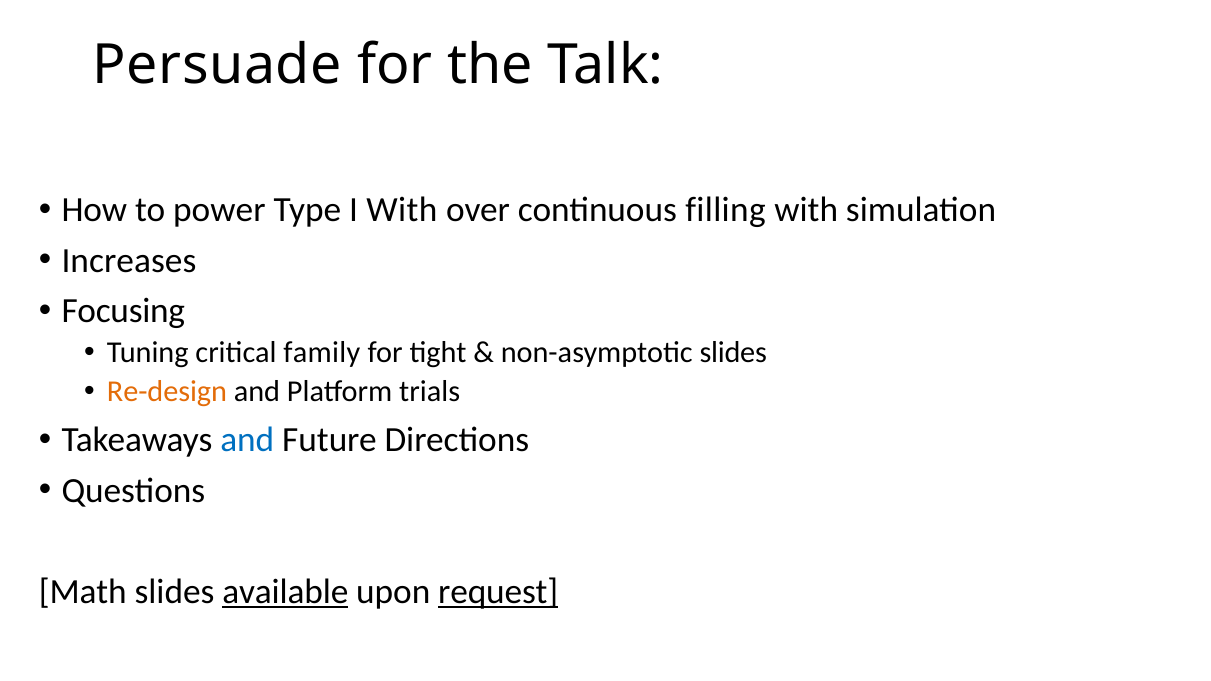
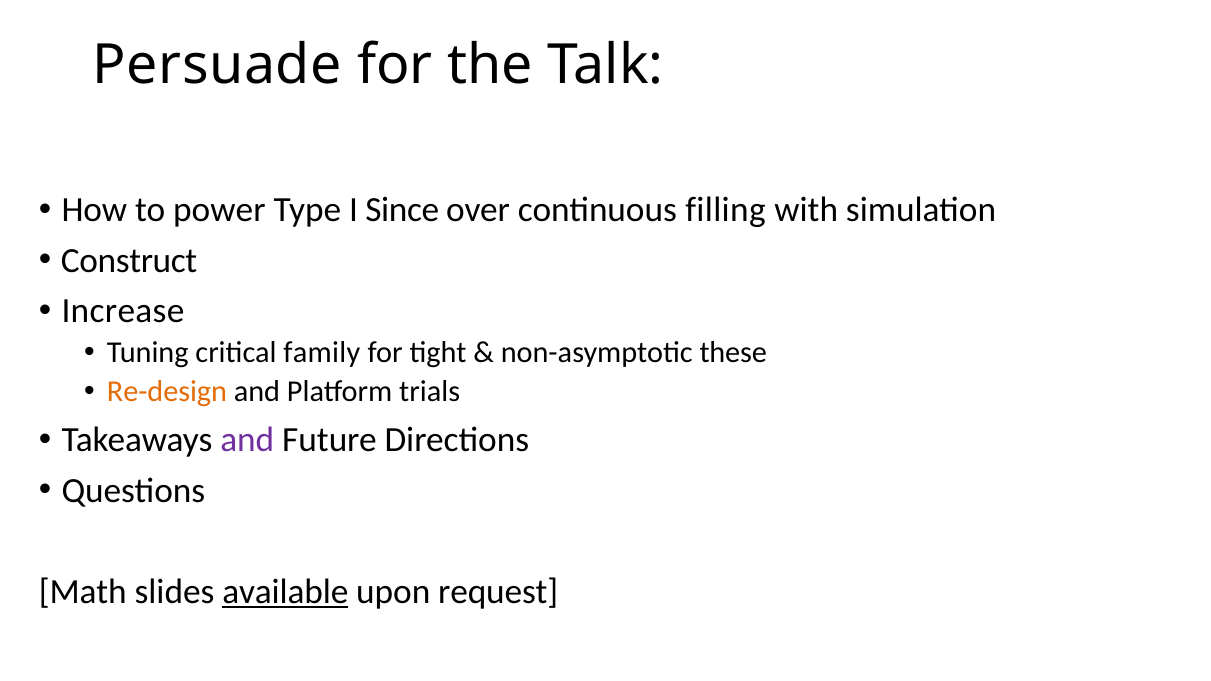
I With: With -> Since
Increases: Increases -> Construct
Focusing: Focusing -> Increase
non-asymptotic slides: slides -> these
and at (247, 440) colour: blue -> purple
request underline: present -> none
